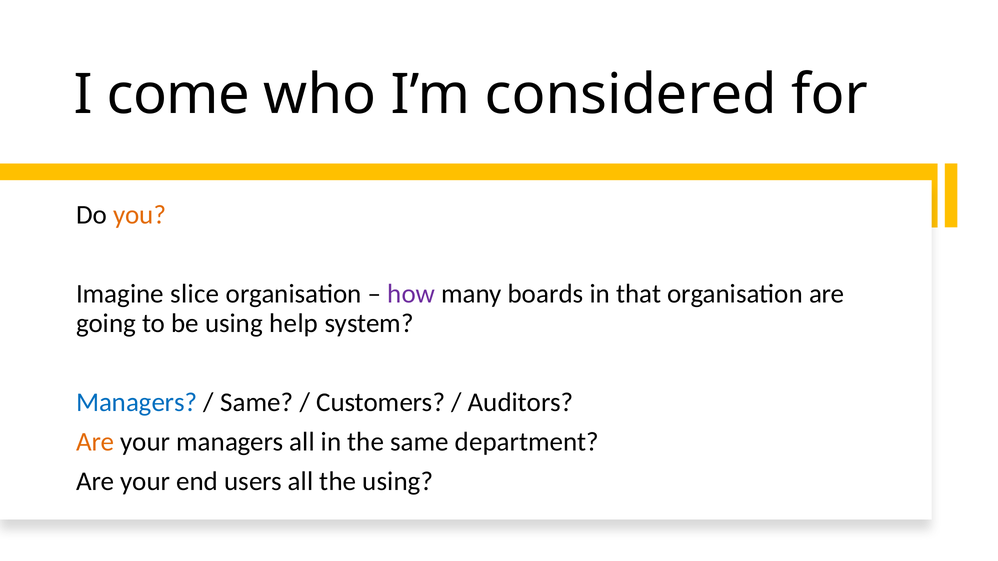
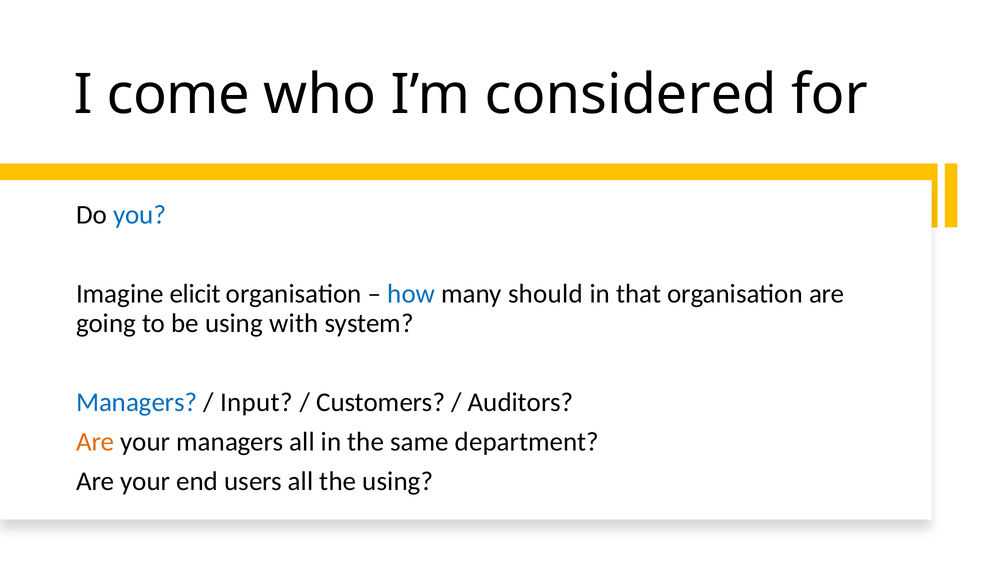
you colour: orange -> blue
slice: slice -> elicit
how colour: purple -> blue
boards: boards -> should
help: help -> with
Same at (257, 403): Same -> Input
